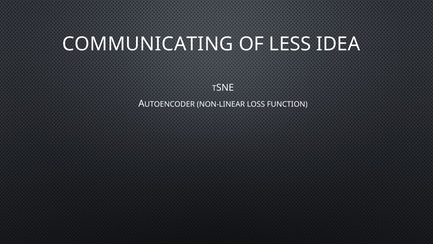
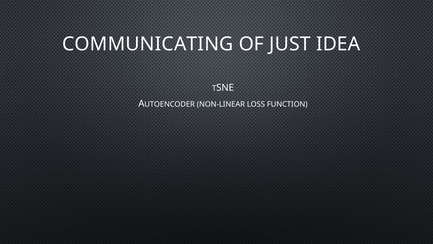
LESS: LESS -> JUST
